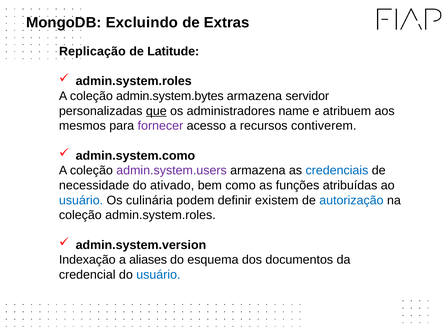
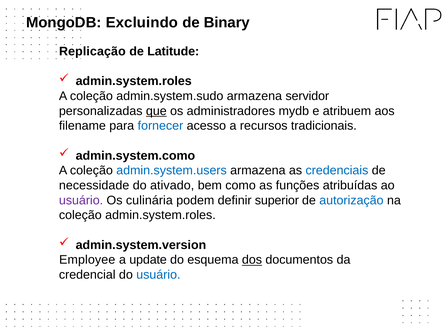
Extras: Extras -> Binary
admin.system.bytes: admin.system.bytes -> admin.system.sudo
name: name -> mydb
mesmos: mesmos -> filename
fornecer colour: purple -> blue
contiverem: contiverem -> tradicionais
admin.system.users colour: purple -> blue
usuário at (81, 200) colour: blue -> purple
existem: existem -> superior
Indexação: Indexação -> Employee
aliases: aliases -> update
dos underline: none -> present
